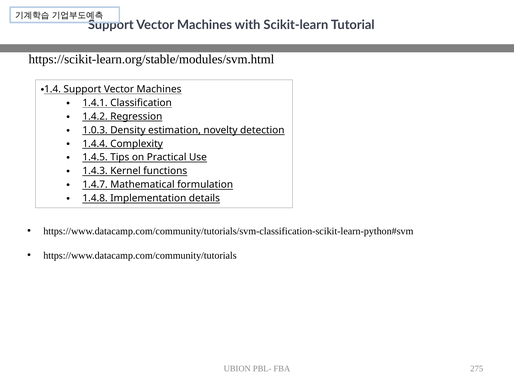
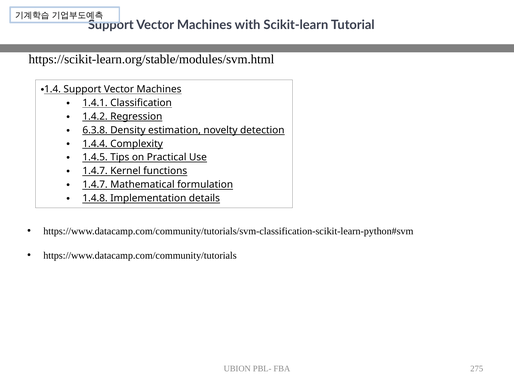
1.0.3: 1.0.3 -> 6.3.8
1.4.3 at (95, 171): 1.4.3 -> 1.4.7
